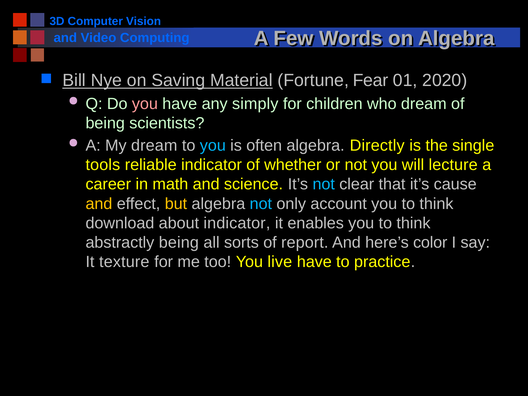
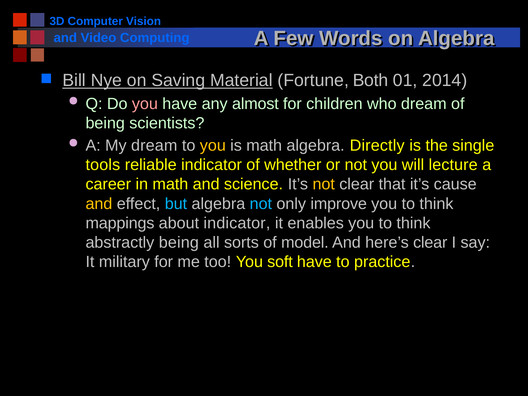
Fear: Fear -> Both
2020: 2020 -> 2014
simply: simply -> almost
you at (213, 146) colour: light blue -> yellow
is often: often -> math
not at (324, 184) colour: light blue -> yellow
but colour: yellow -> light blue
account: account -> improve
download: download -> mappings
report: report -> model
here’s color: color -> clear
texture: texture -> military
live: live -> soft
